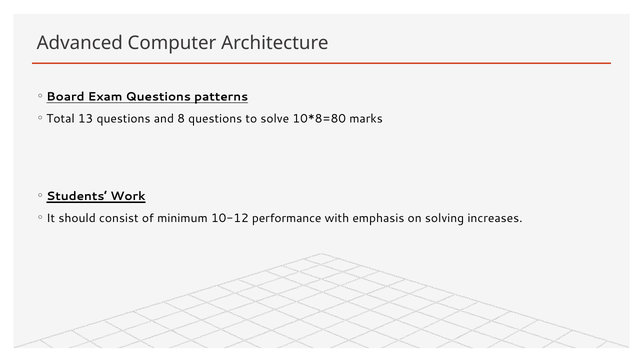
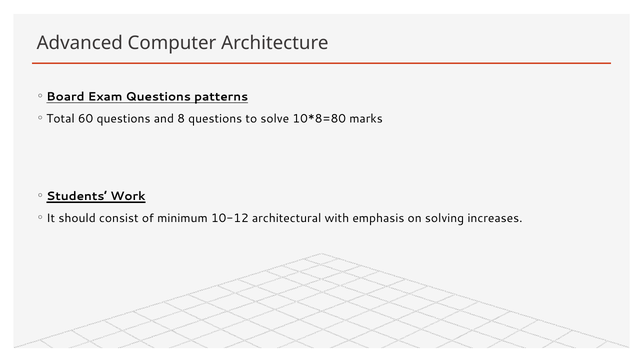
13: 13 -> 60
performance: performance -> architectural
